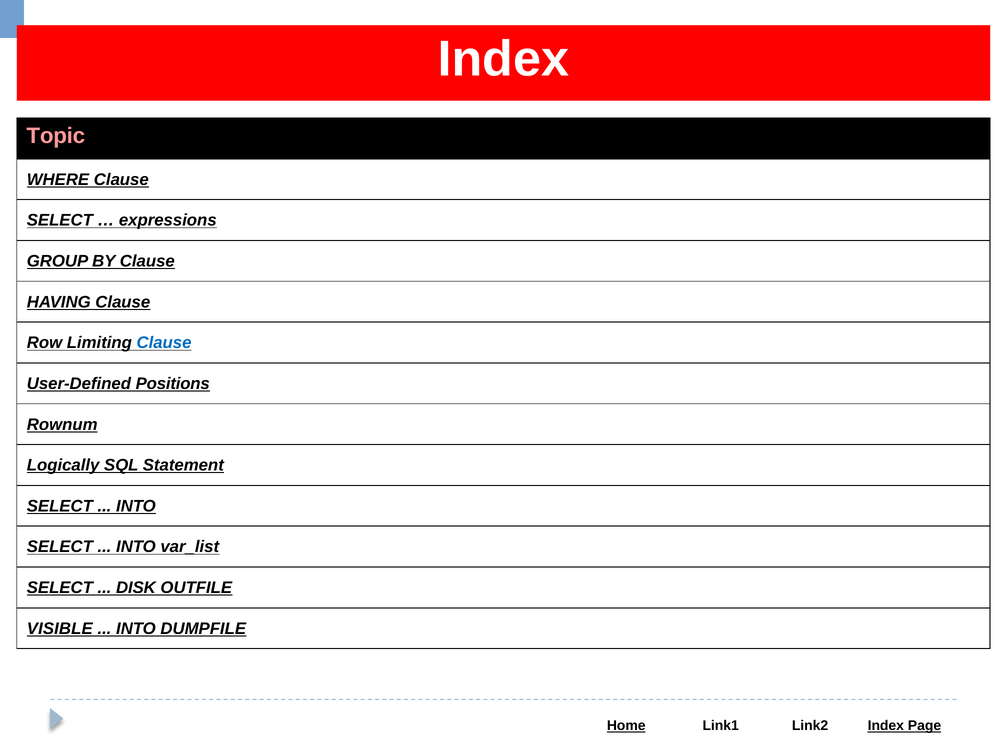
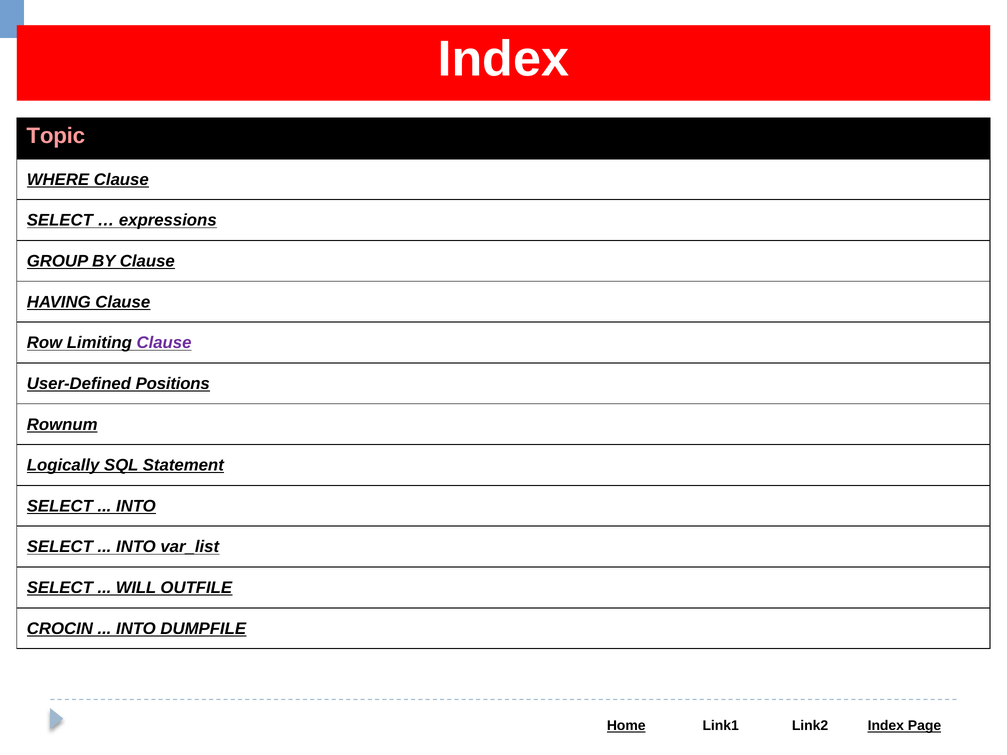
Clause at (164, 343) colour: blue -> purple
DISK: DISK -> WILL
VISIBLE: VISIBLE -> CROCIN
